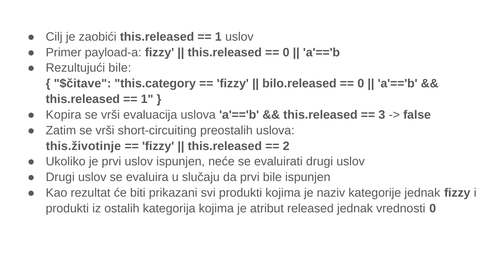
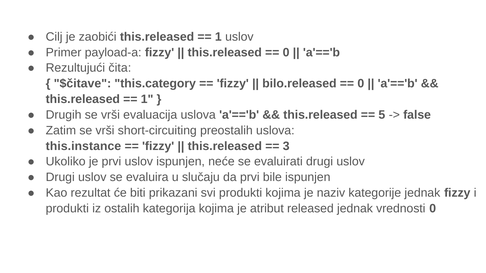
Rezultujući bile: bile -> čita
Kopira: Kopira -> Drugih
3: 3 -> 5
this.životinje: this.životinje -> this.instance
2: 2 -> 3
